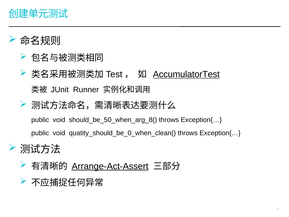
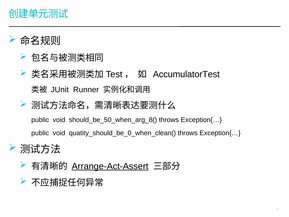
AccumulatorTest underline: present -> none
